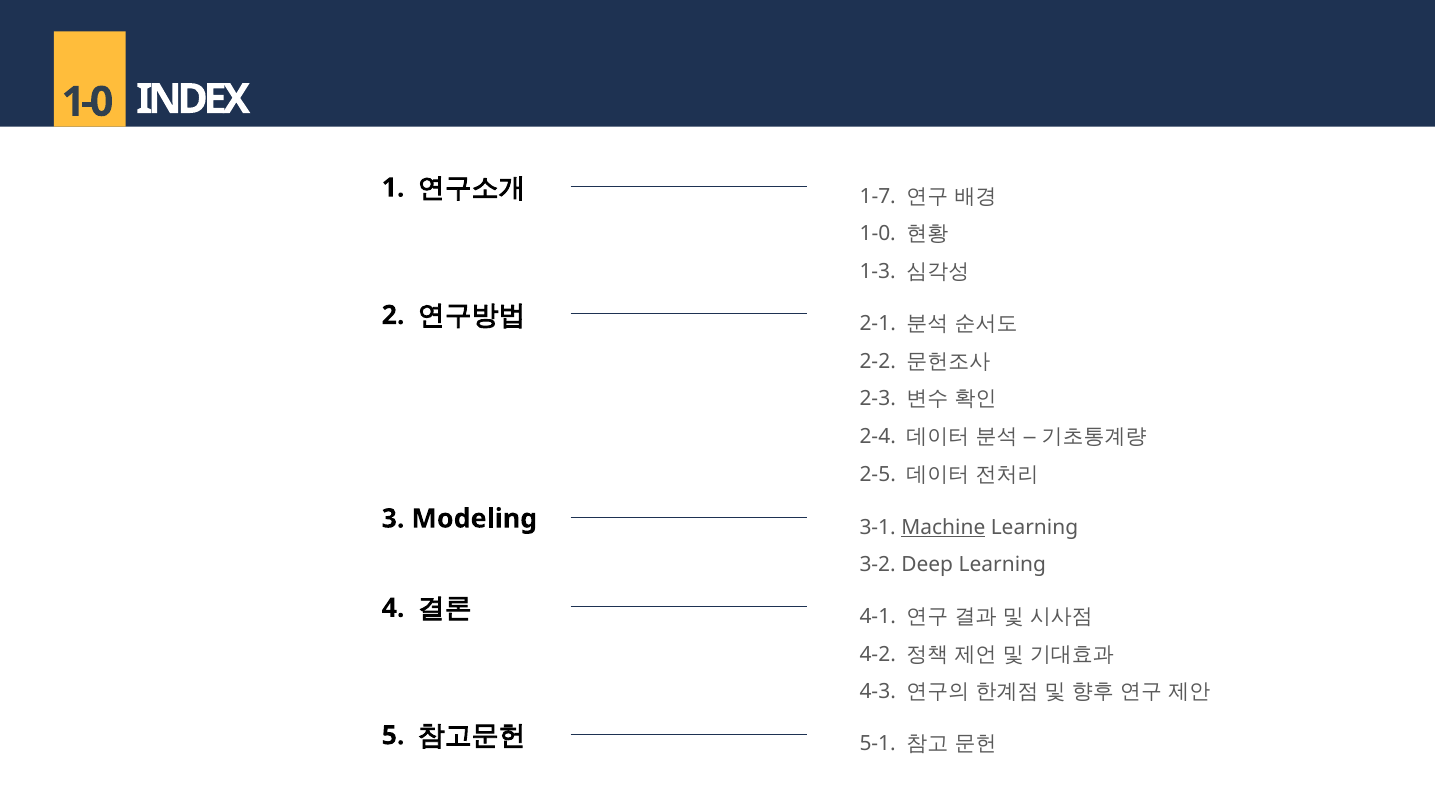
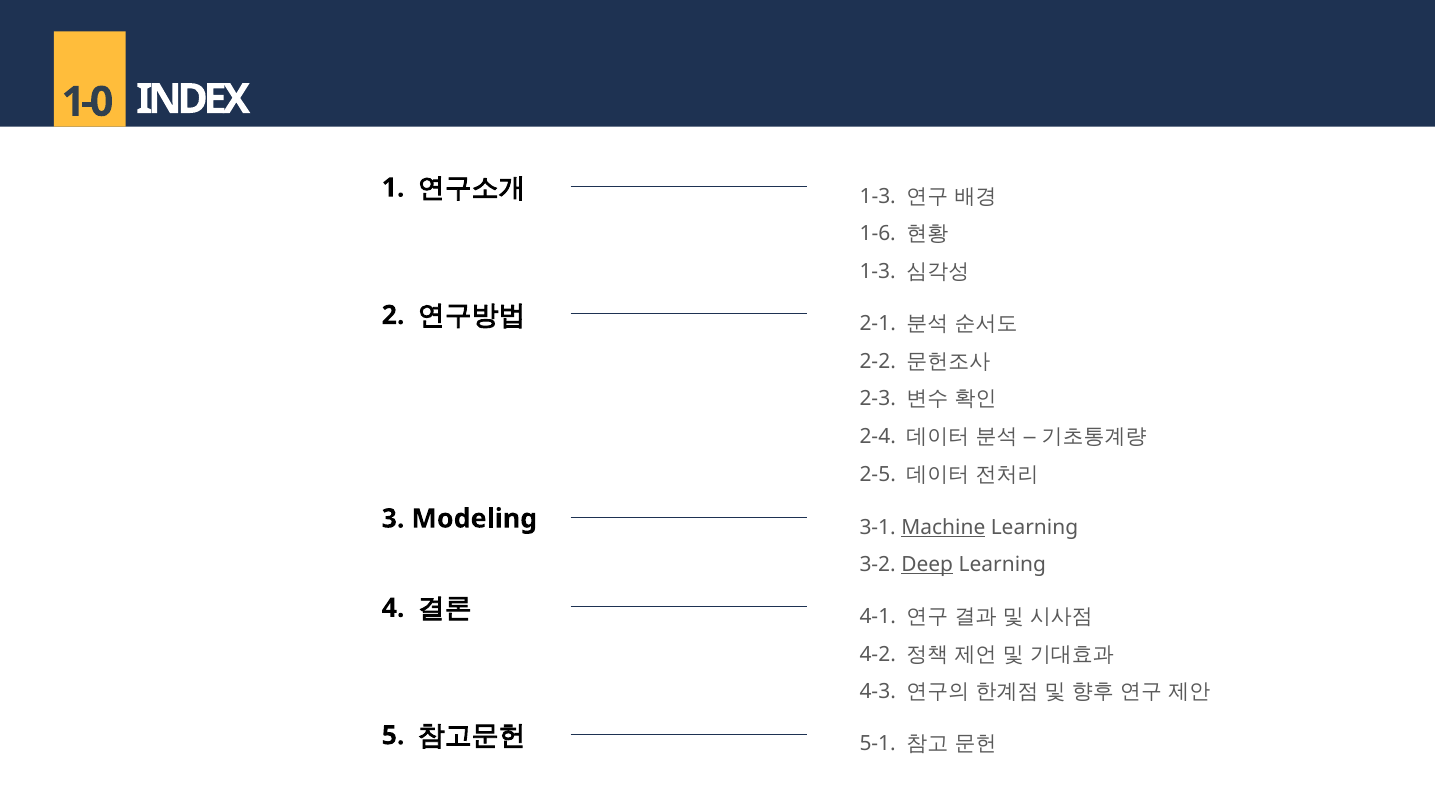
1-7 at (878, 196): 1-7 -> 1-3
1-0 at (878, 234): 1-0 -> 1-6
Deep underline: none -> present
